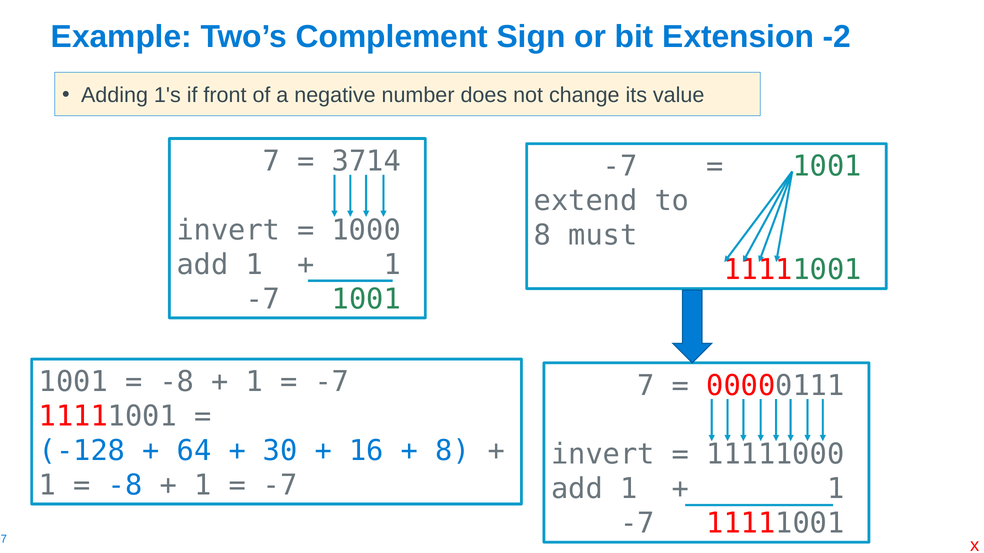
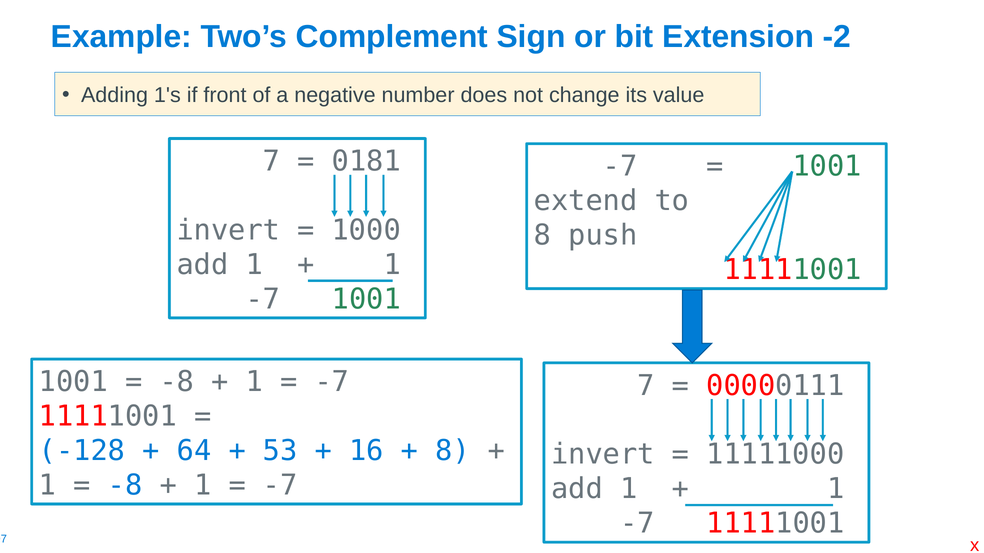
3714: 3714 -> 0181
must: must -> push
30: 30 -> 53
